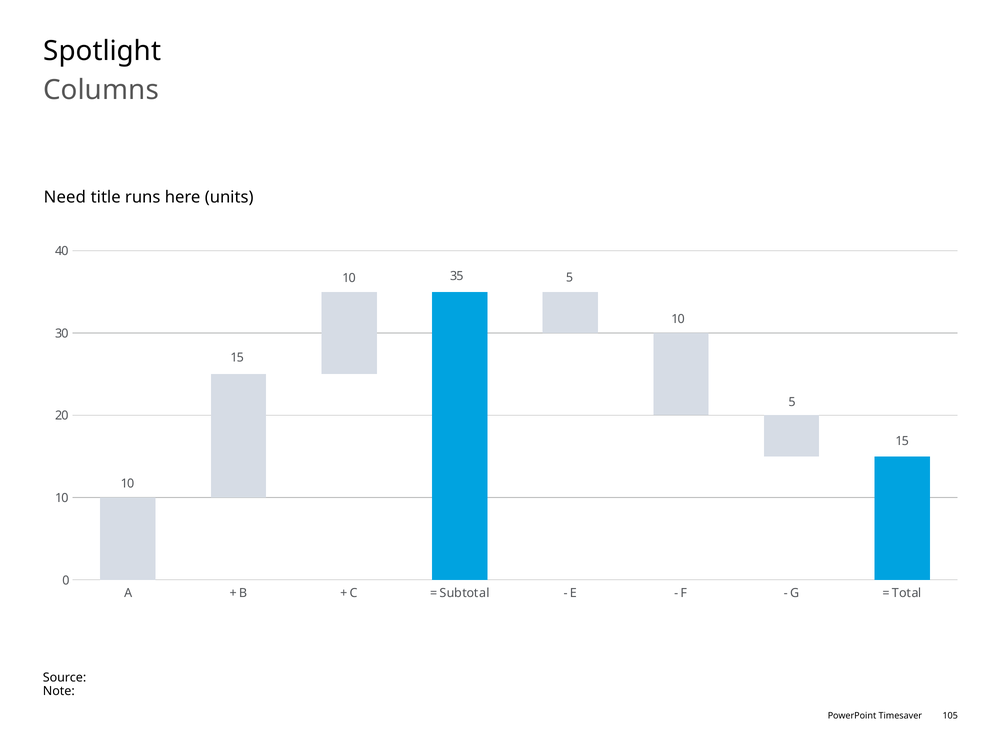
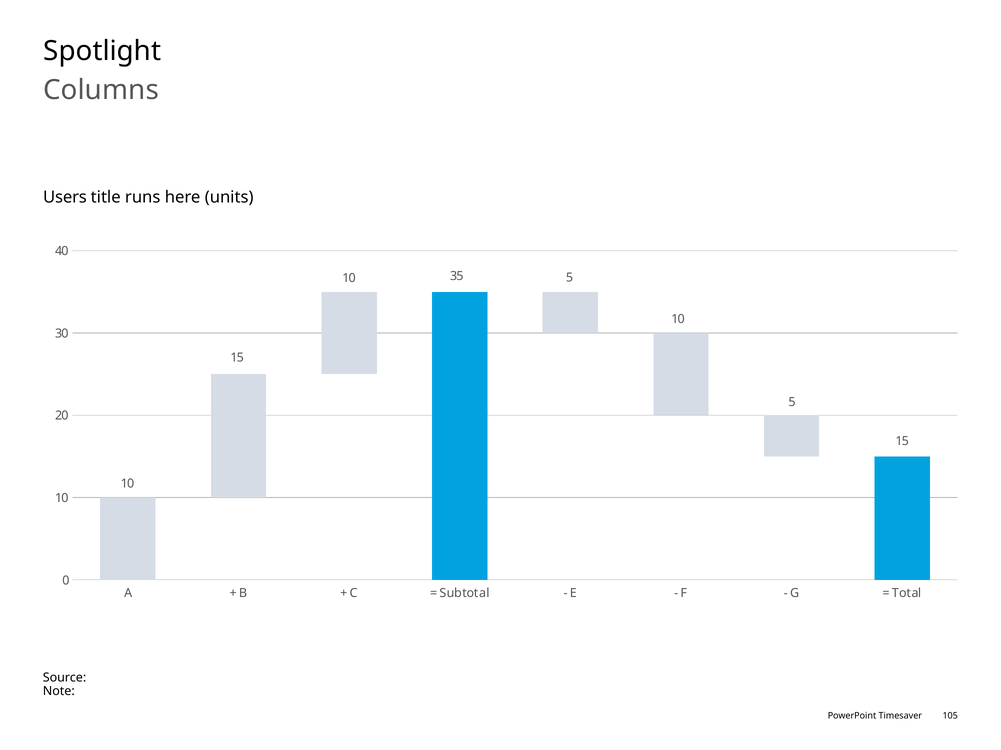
Need: Need -> Users
